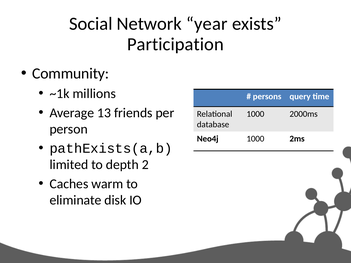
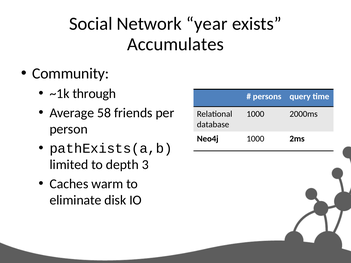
Participation: Participation -> Accumulates
millions: millions -> through
13: 13 -> 58
2: 2 -> 3
